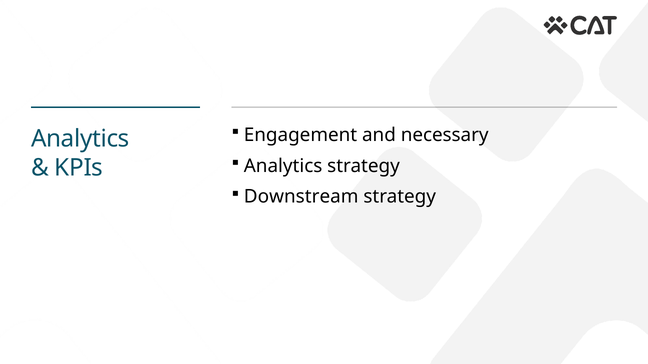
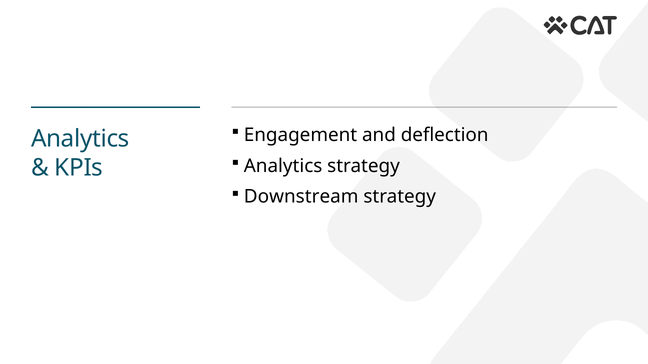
necessary: necessary -> deflection
